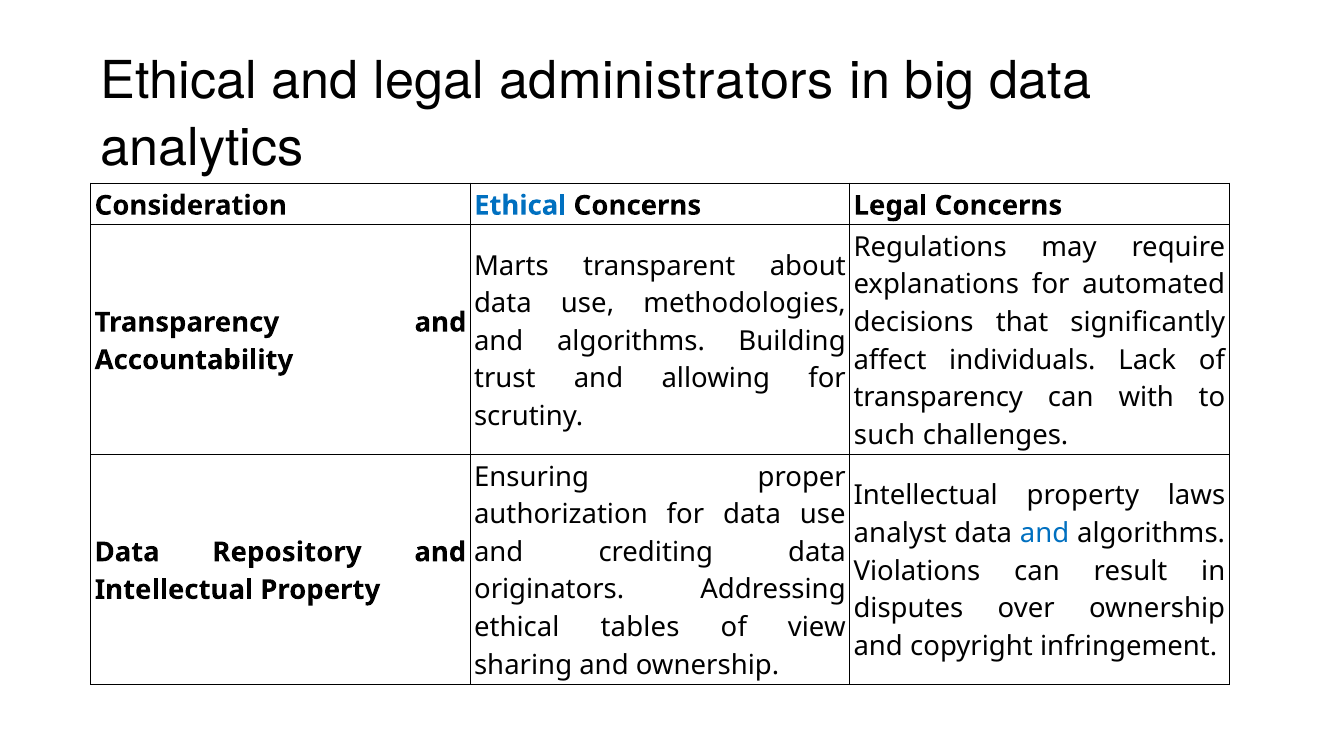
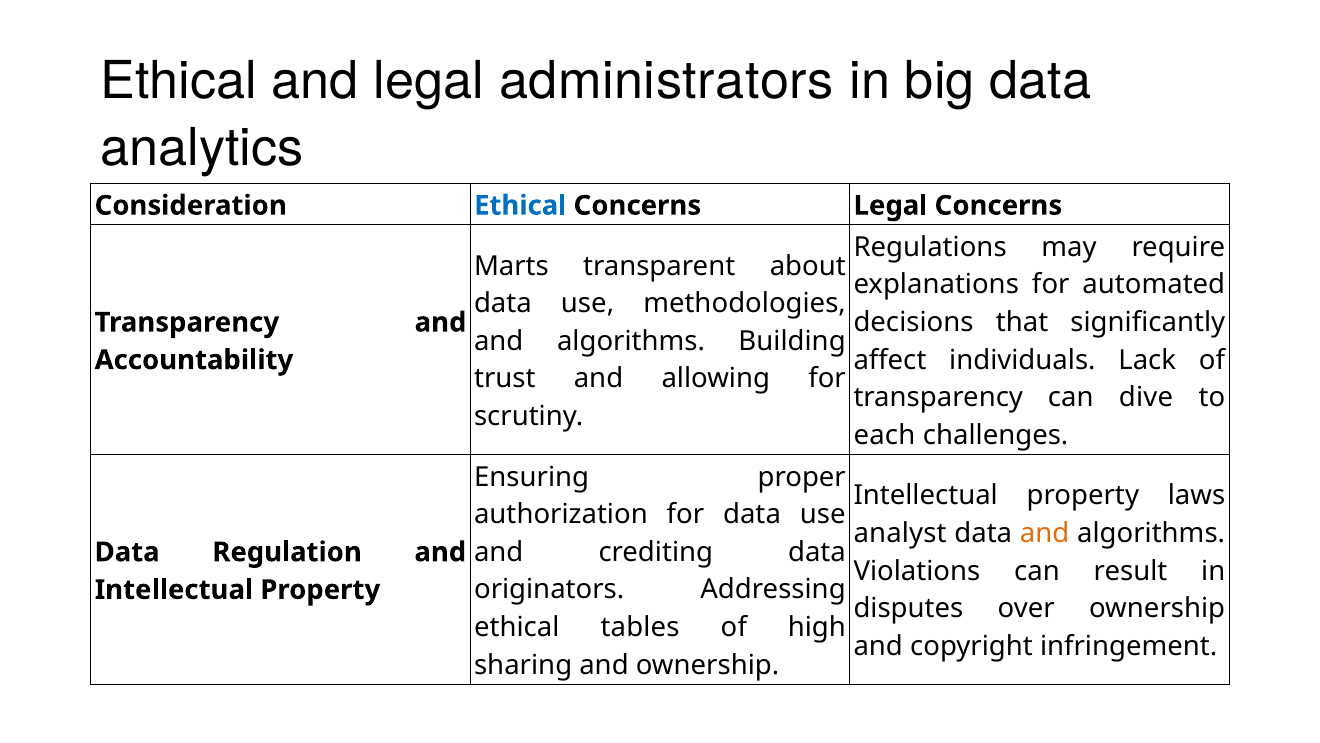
with: with -> dive
such: such -> each
and at (1045, 533) colour: blue -> orange
Repository: Repository -> Regulation
view: view -> high
